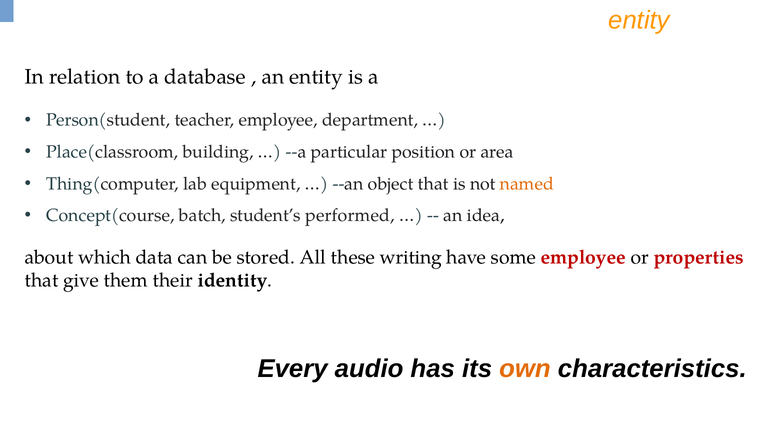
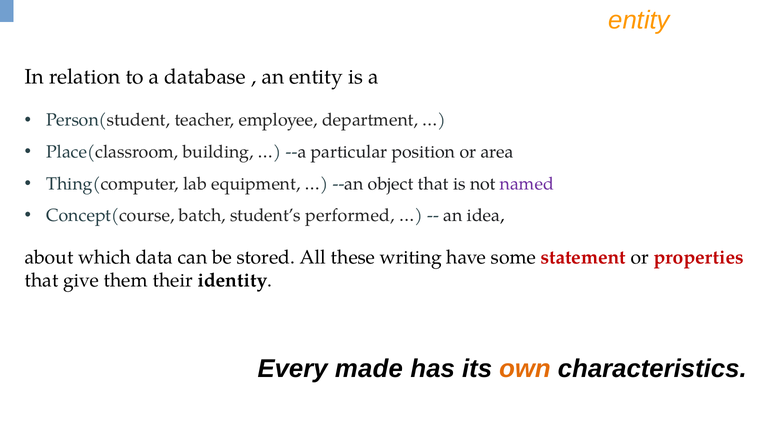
named colour: orange -> purple
some employee: employee -> statement
audio: audio -> made
